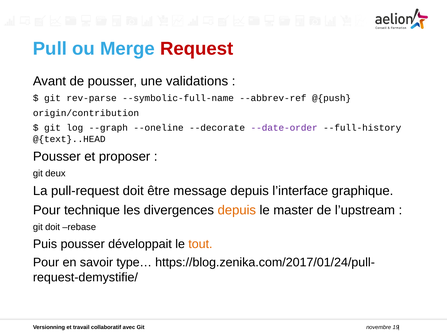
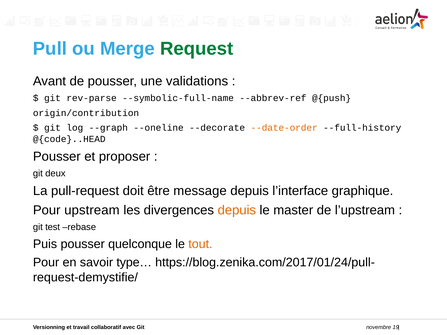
Request colour: red -> green
--date-order colour: purple -> orange
@{text}..HEAD: @{text}..HEAD -> @{code}..HEAD
technique: technique -> upstream
git doit: doit -> test
développait: développait -> quelconque
